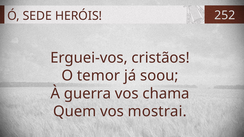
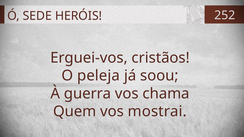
temor: temor -> peleja
